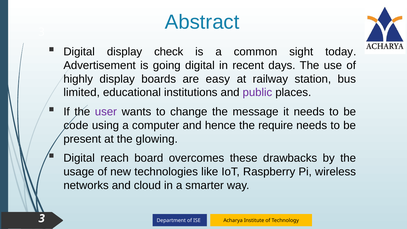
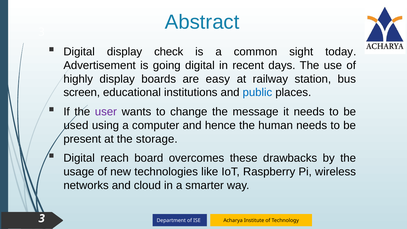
limited: limited -> screen
public colour: purple -> blue
code: code -> used
require: require -> human
glowing: glowing -> storage
